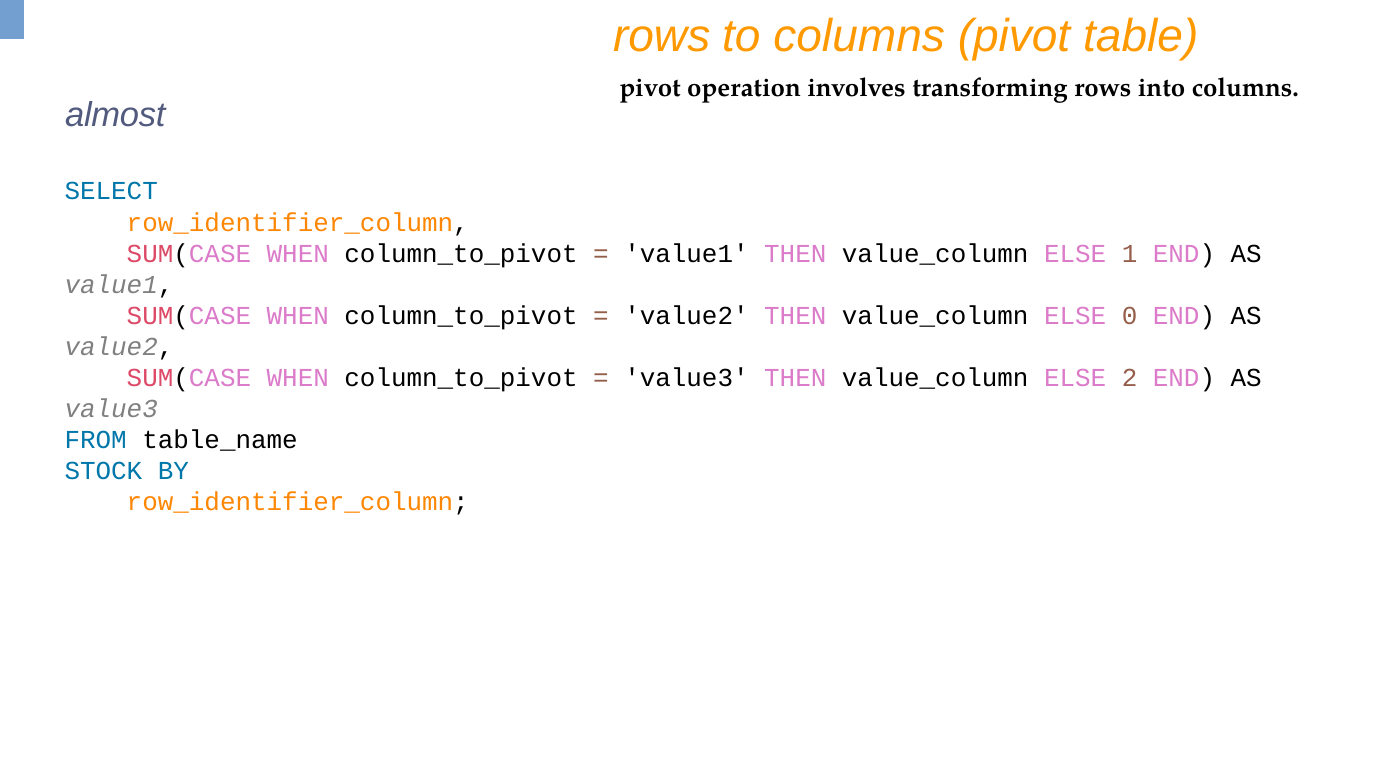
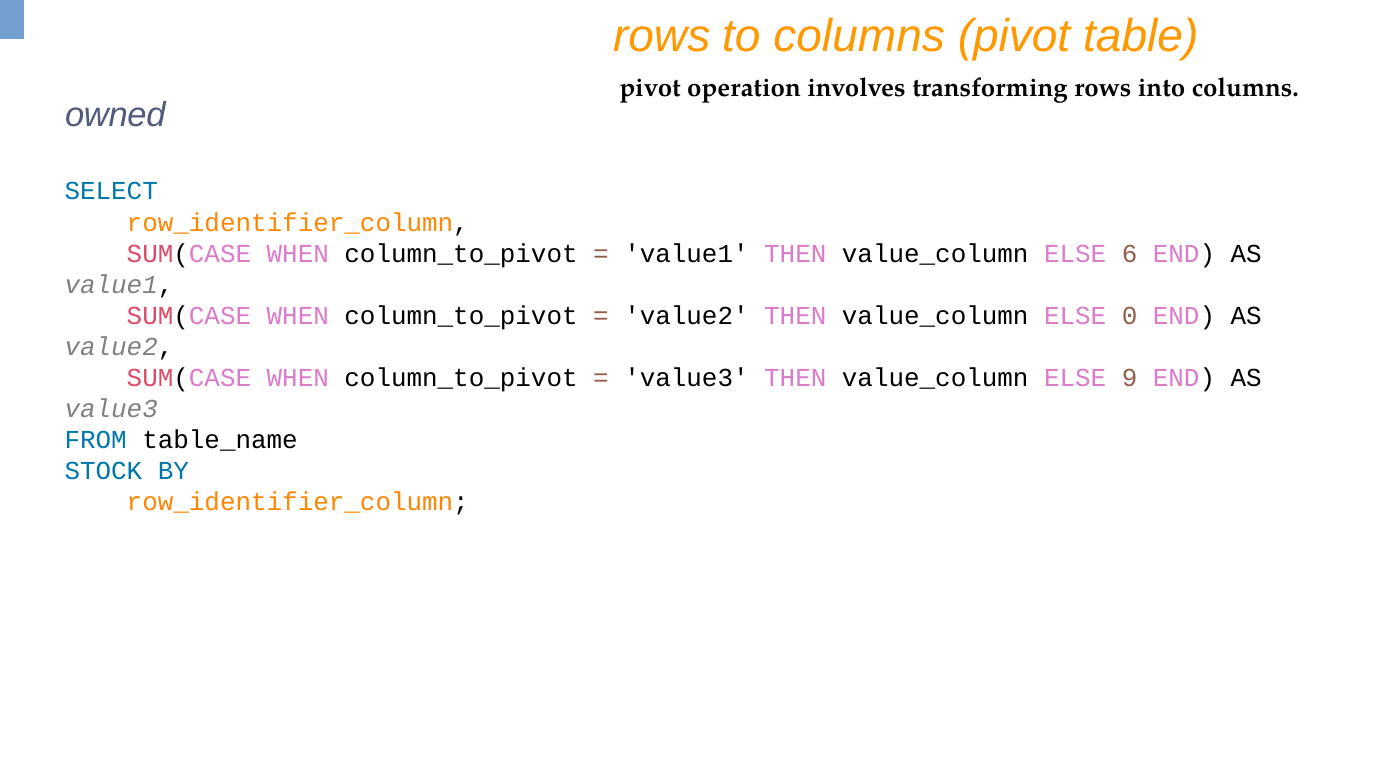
almost: almost -> owned
1: 1 -> 6
2: 2 -> 9
